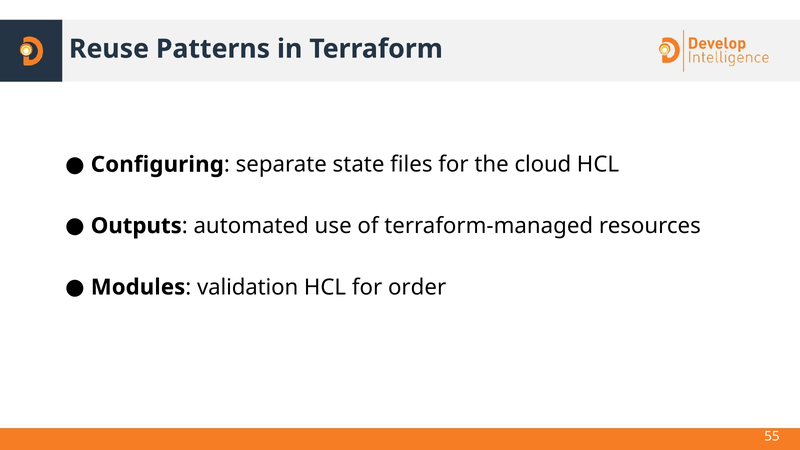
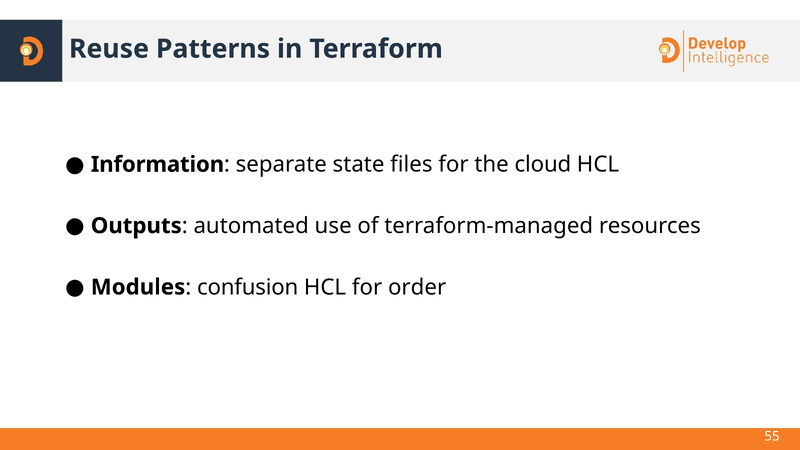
Configuring: Configuring -> Information
validation: validation -> confusion
